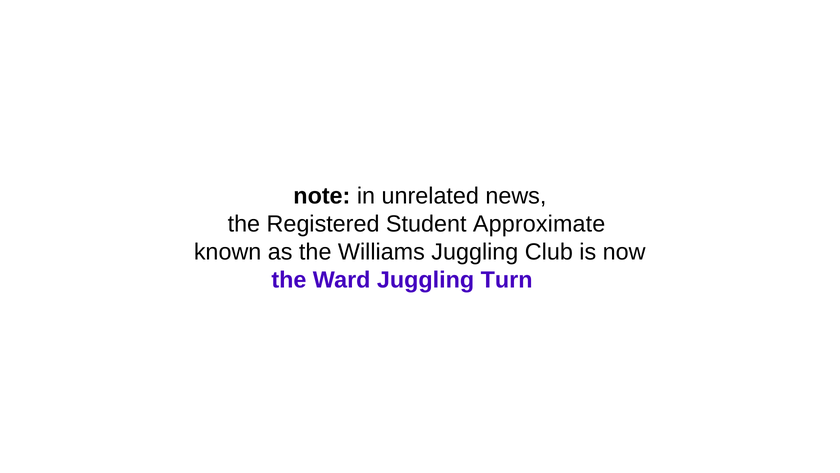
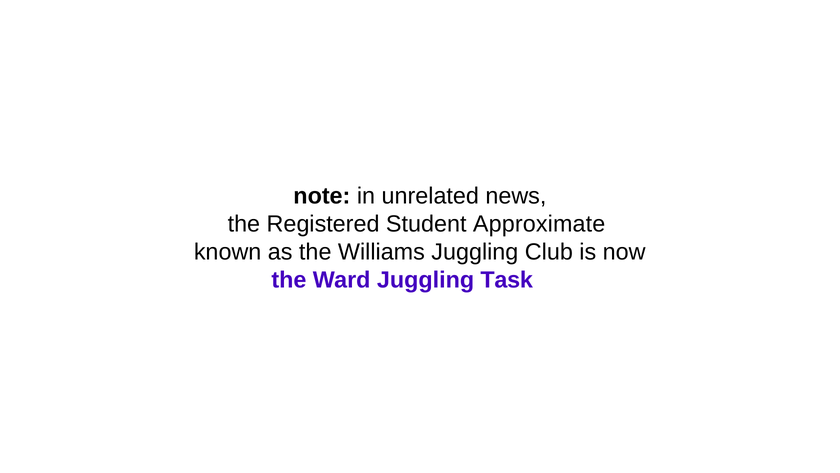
Turn: Turn -> Task
